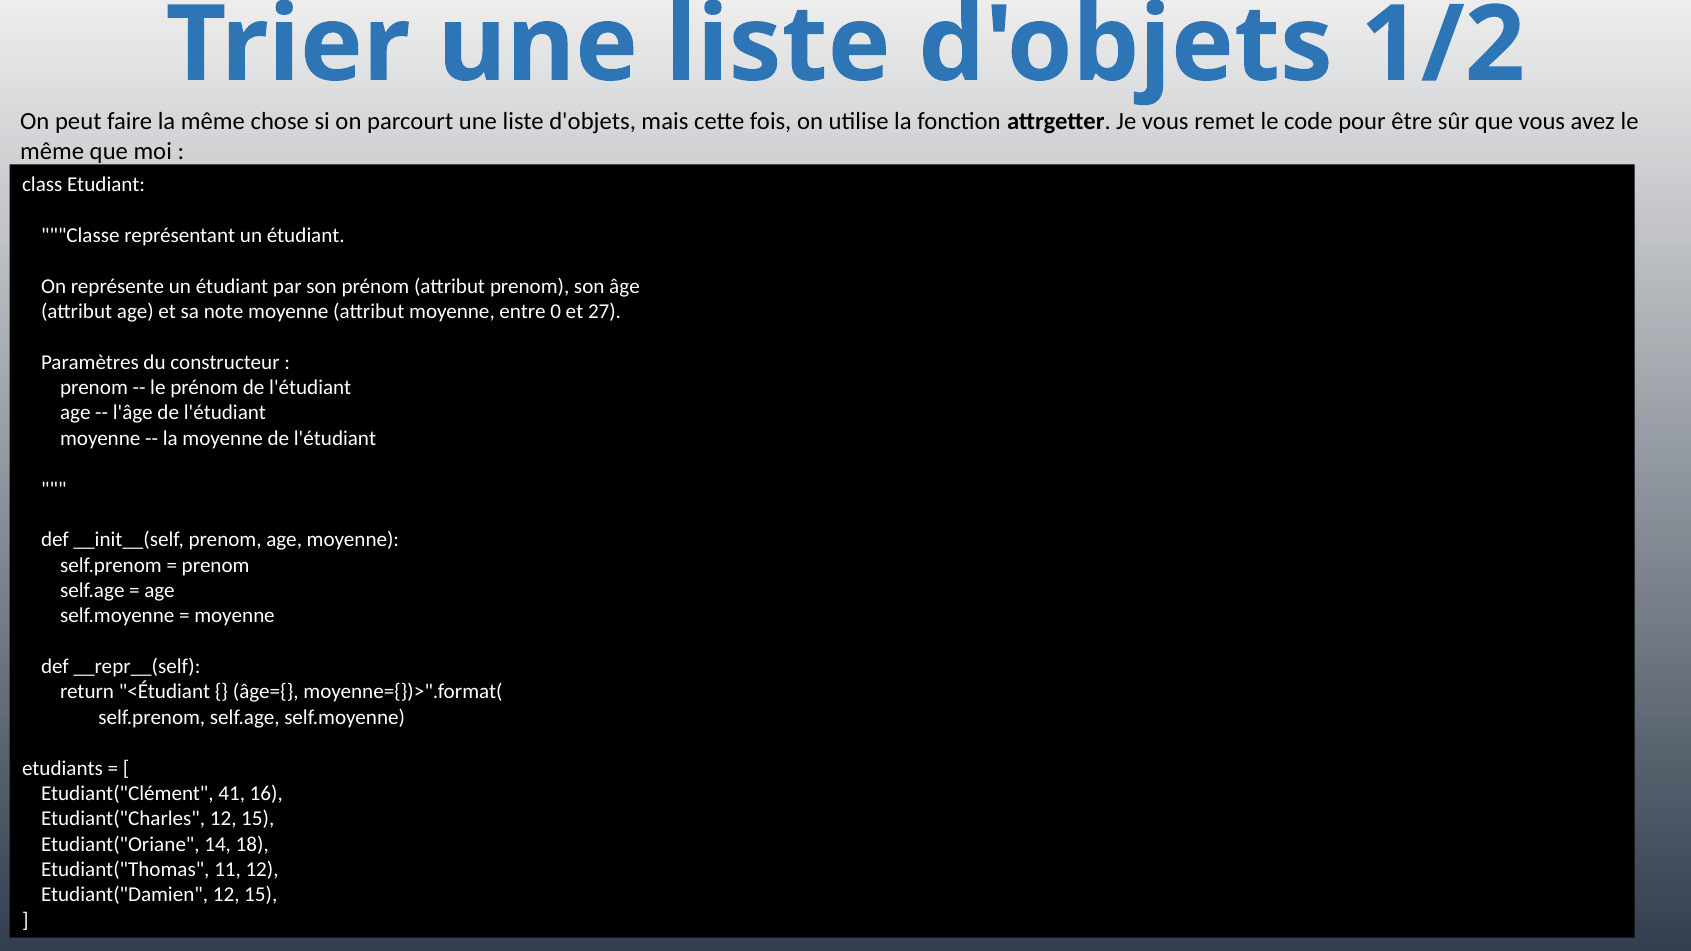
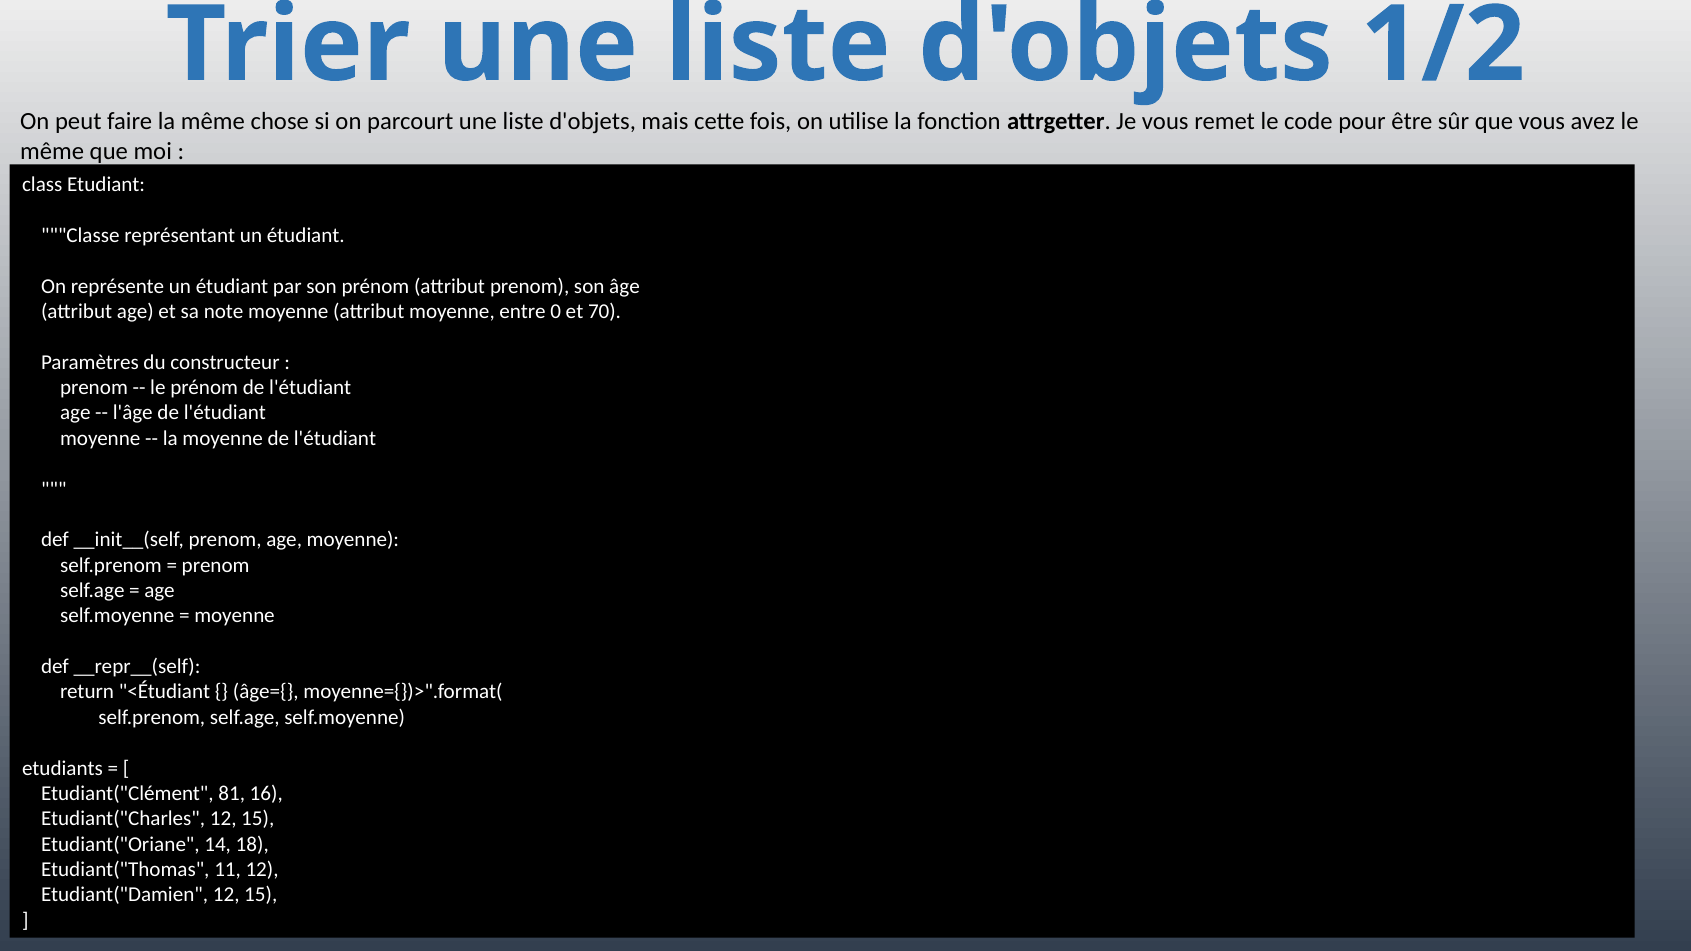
27: 27 -> 70
41: 41 -> 81
